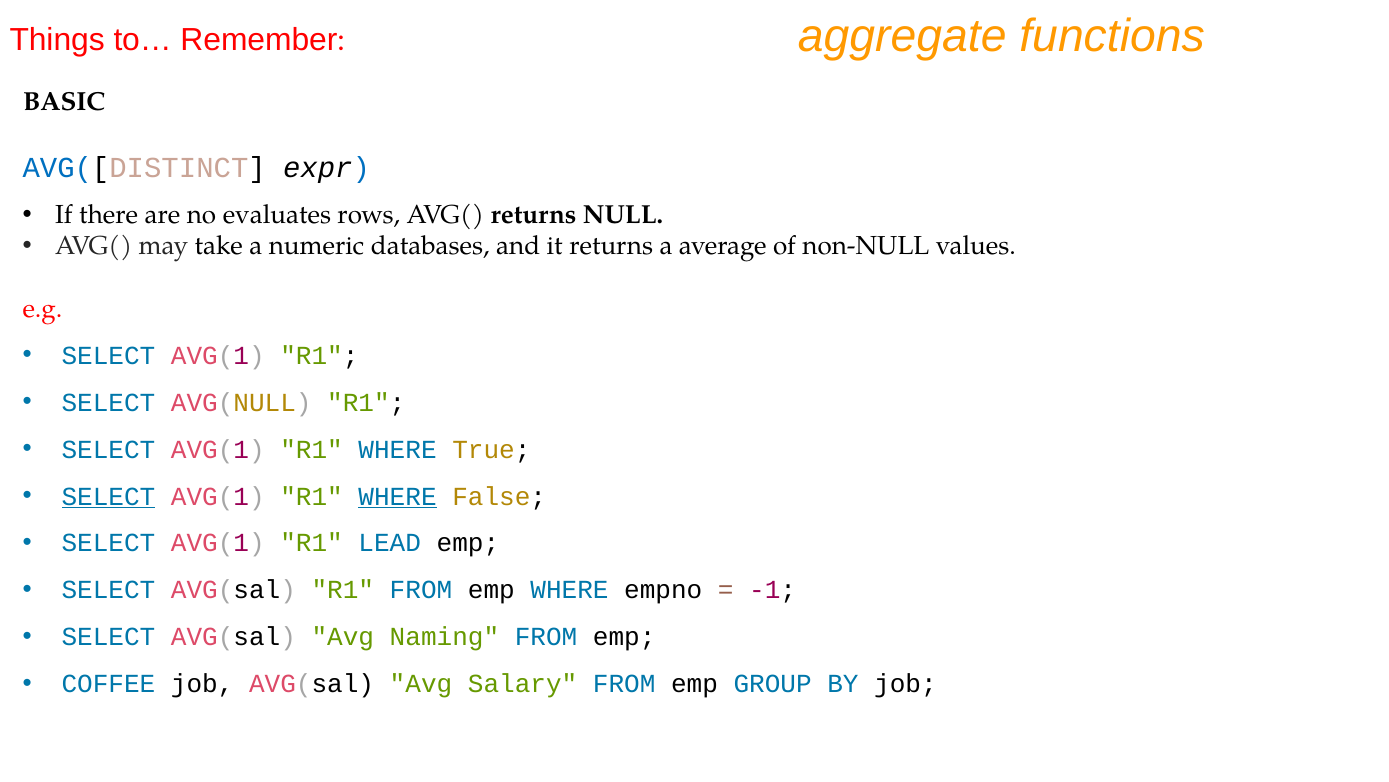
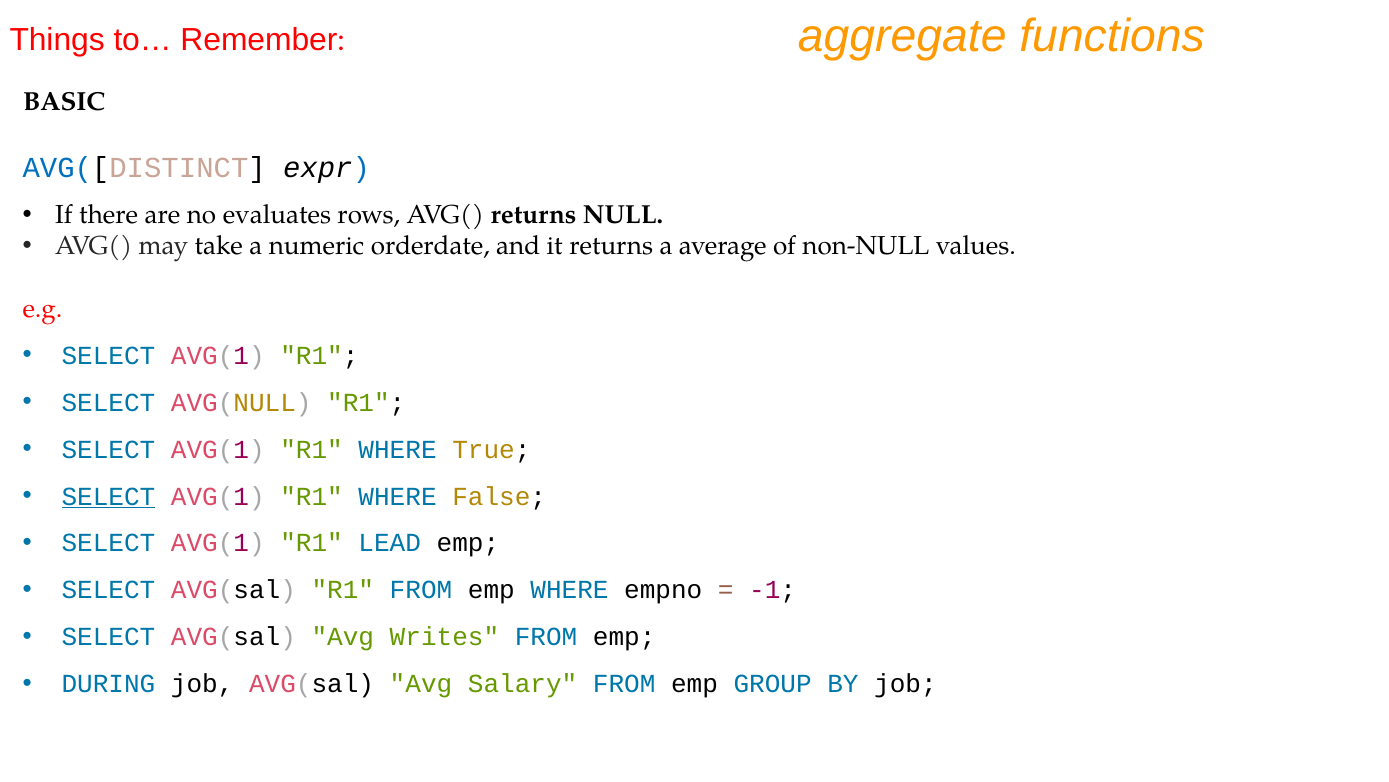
databases: databases -> orderdate
WHERE at (398, 496) underline: present -> none
Naming: Naming -> Writes
COFFEE: COFFEE -> DURING
